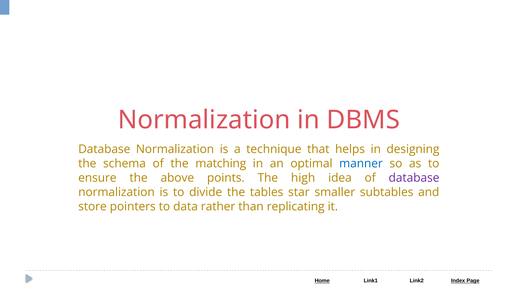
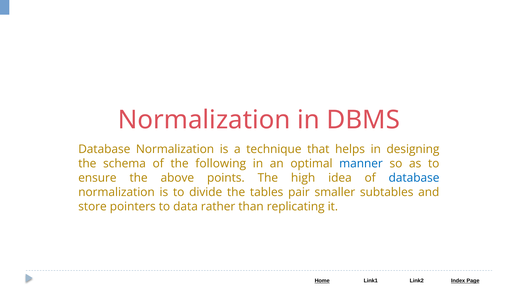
matching: matching -> following
database at (414, 178) colour: purple -> blue
star: star -> pair
